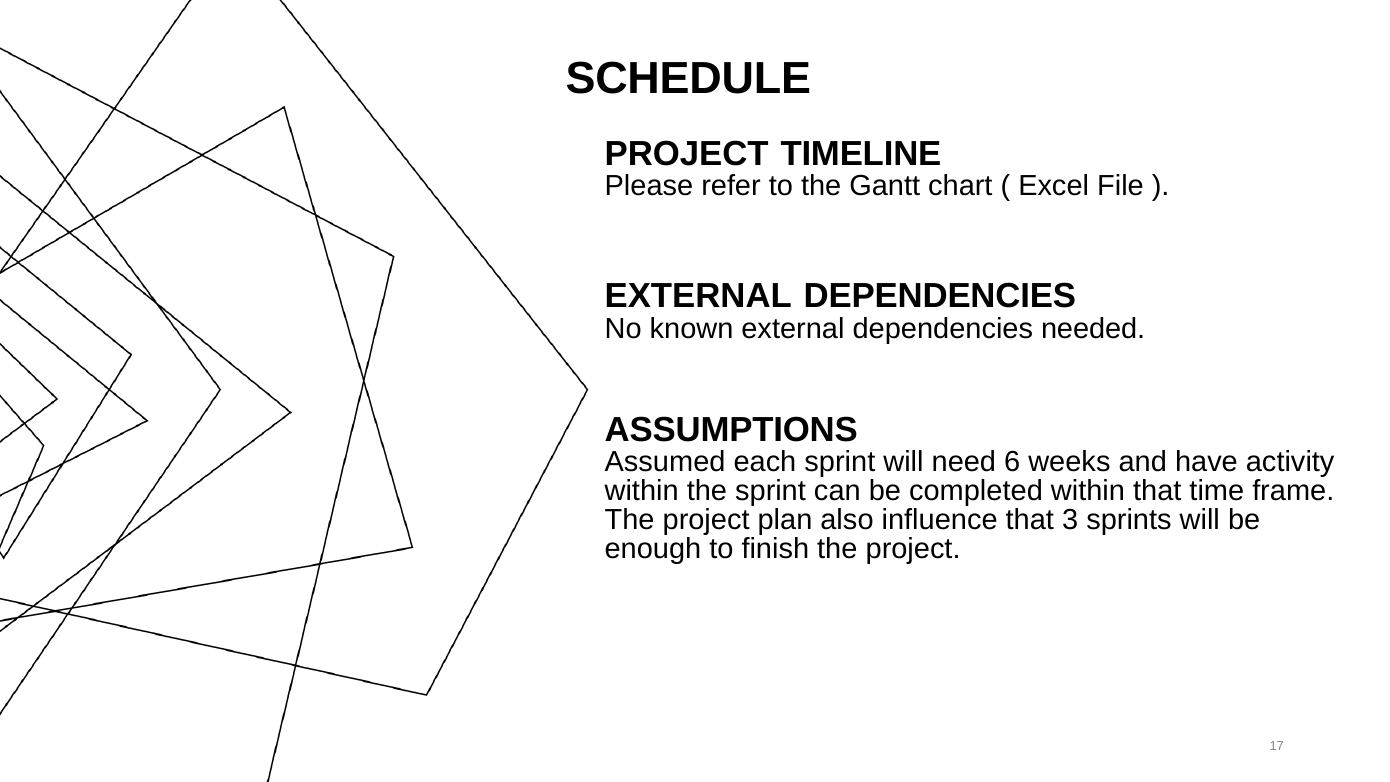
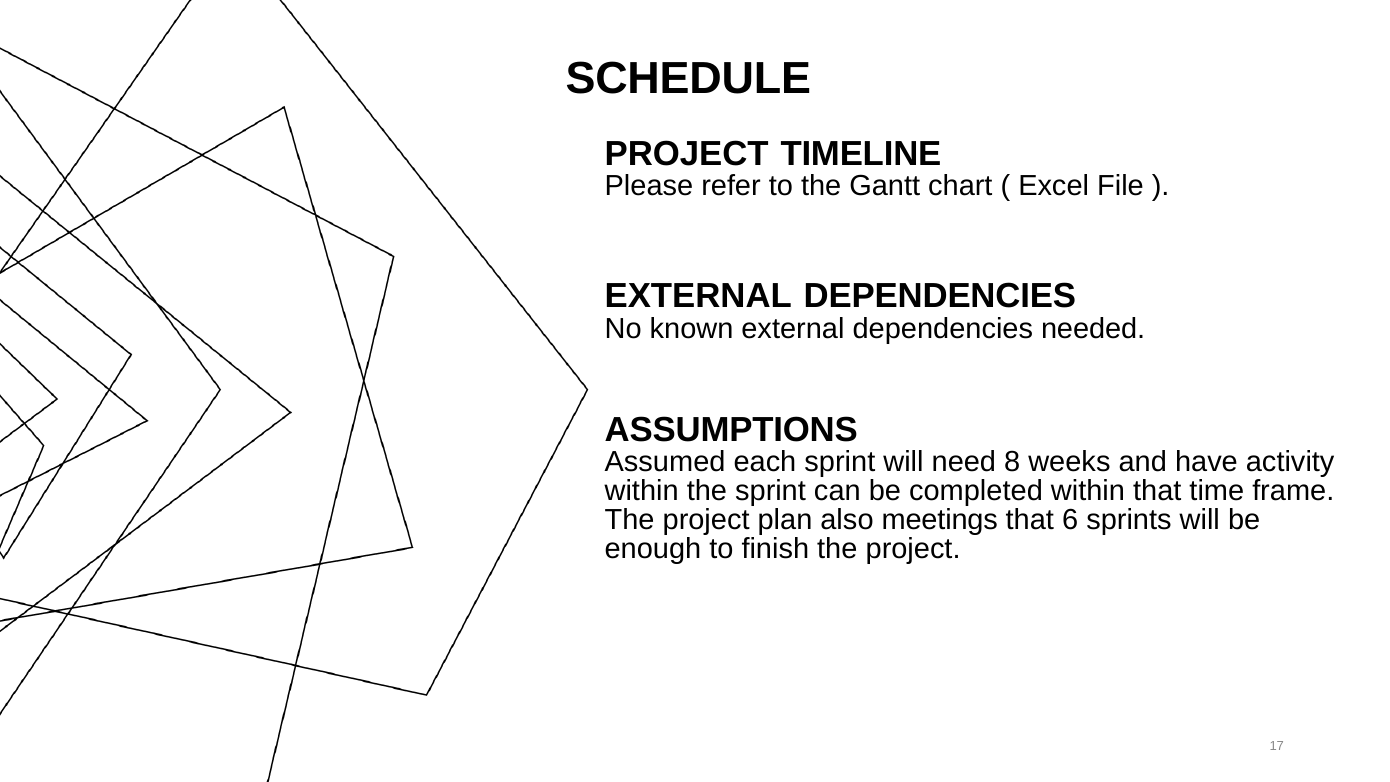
6: 6 -> 8
influence: influence -> meetings
3: 3 -> 6
